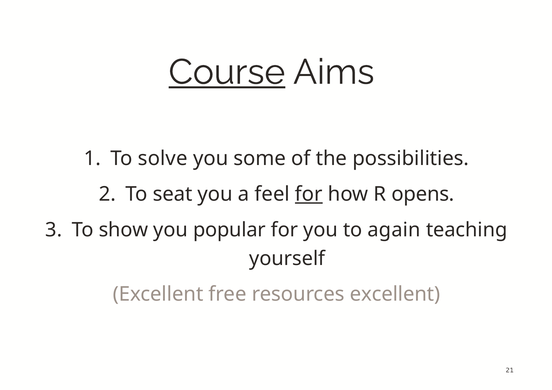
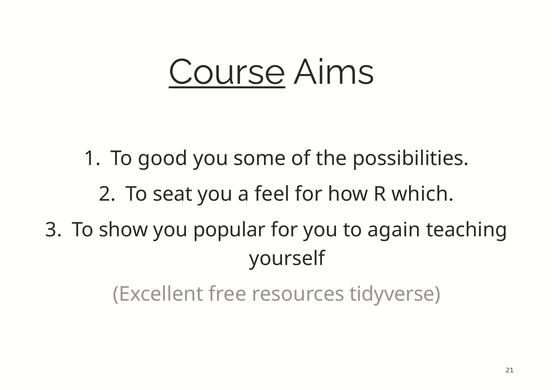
solve: solve -> good
for at (309, 194) underline: present -> none
opens: opens -> which
resources excellent: excellent -> tidyverse
